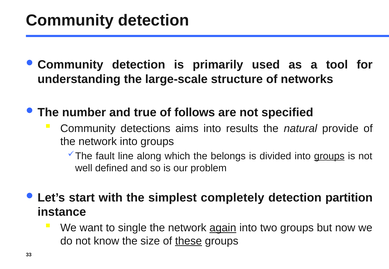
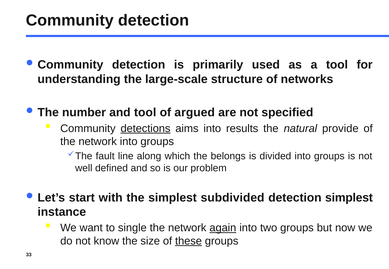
and true: true -> tool
follows: follows -> argued
detections underline: none -> present
groups at (329, 156) underline: present -> none
completely: completely -> subdivided
detection partition: partition -> simplest
